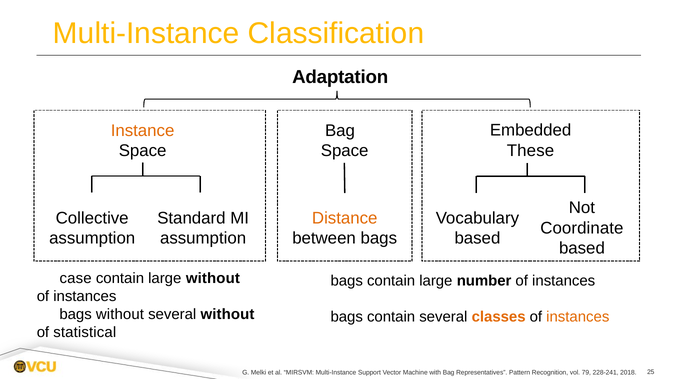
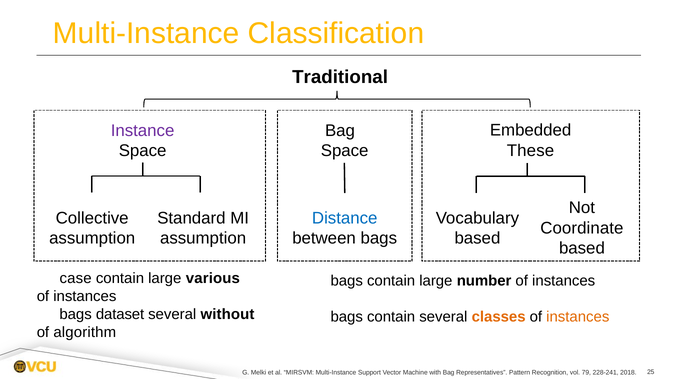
Adaptation: Adaptation -> Traditional
Instance colour: orange -> purple
Distance colour: orange -> blue
large without: without -> various
bags without: without -> dataset
statistical: statistical -> algorithm
